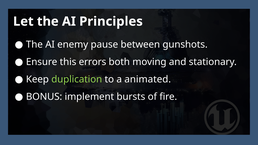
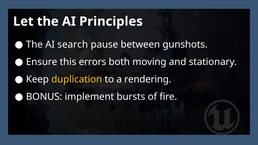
enemy: enemy -> search
duplication colour: light green -> yellow
animated: animated -> rendering
